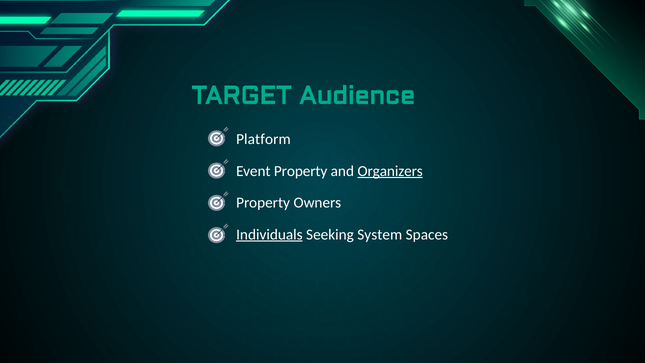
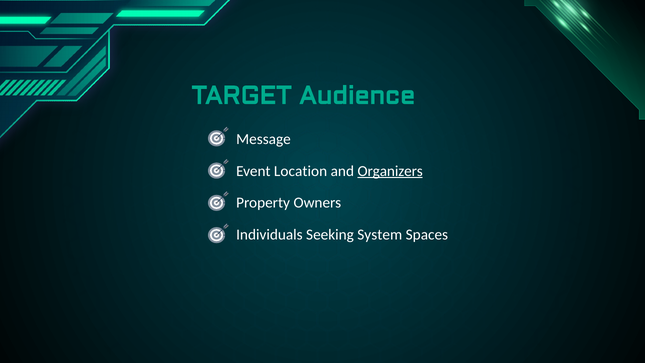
Platform: Platform -> Message
Event Property: Property -> Location
Individuals underline: present -> none
